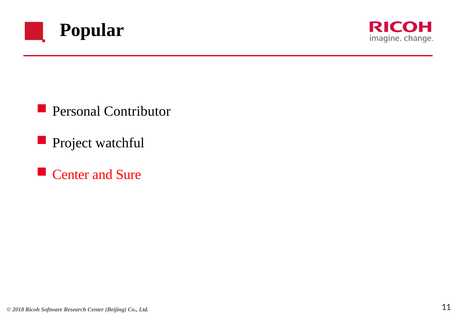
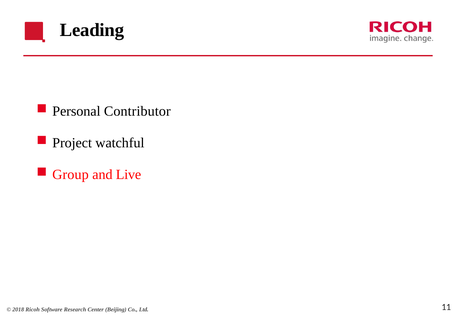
Popular: Popular -> Leading
Center at (71, 174): Center -> Group
Sure: Sure -> Live
